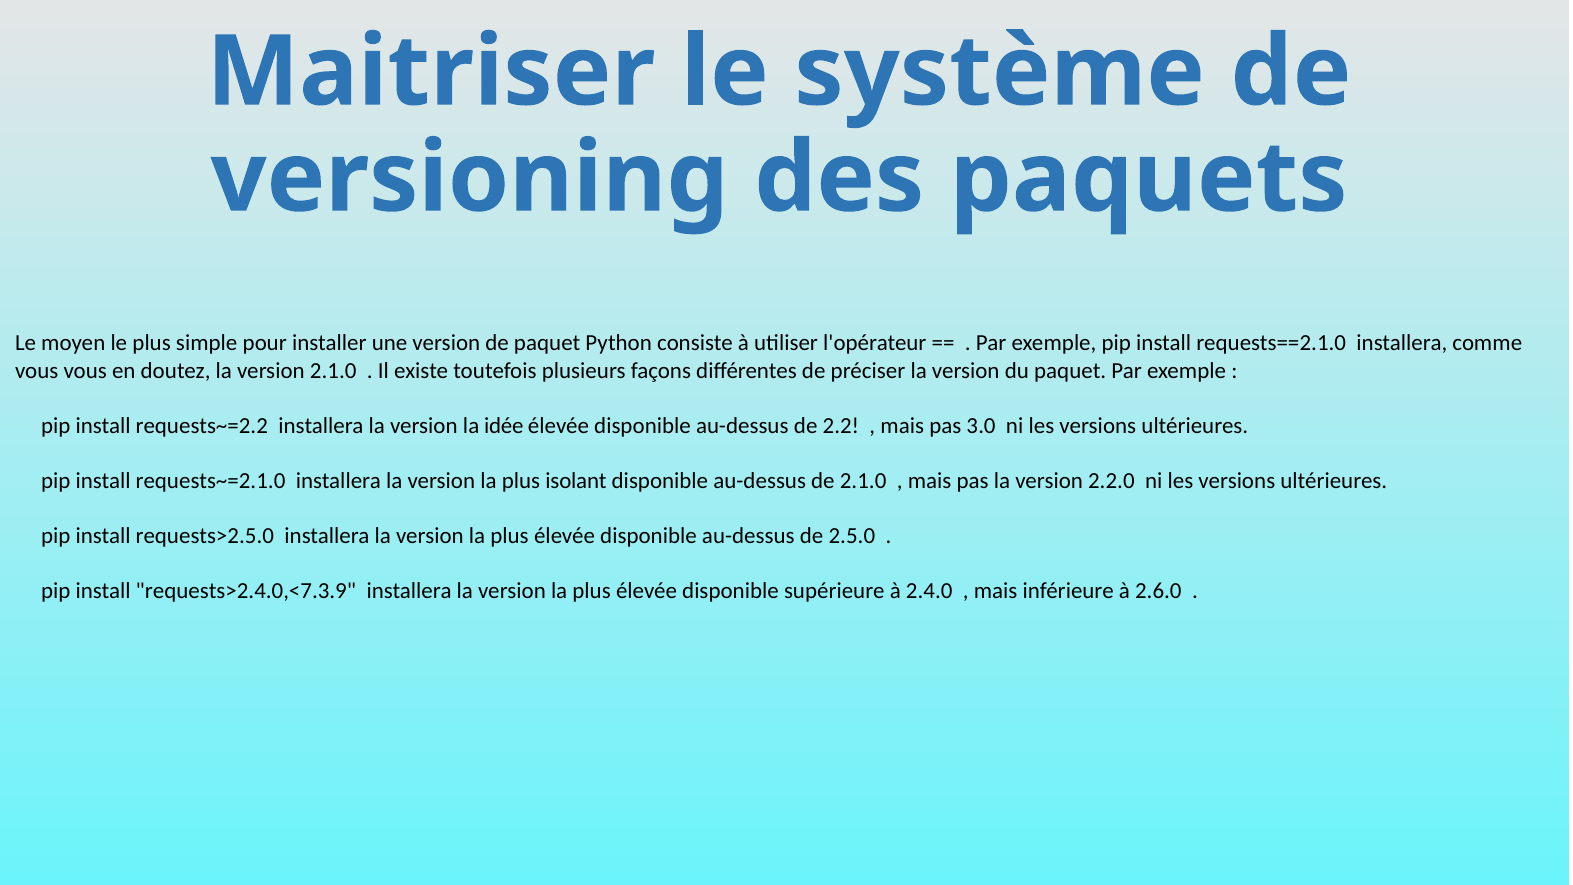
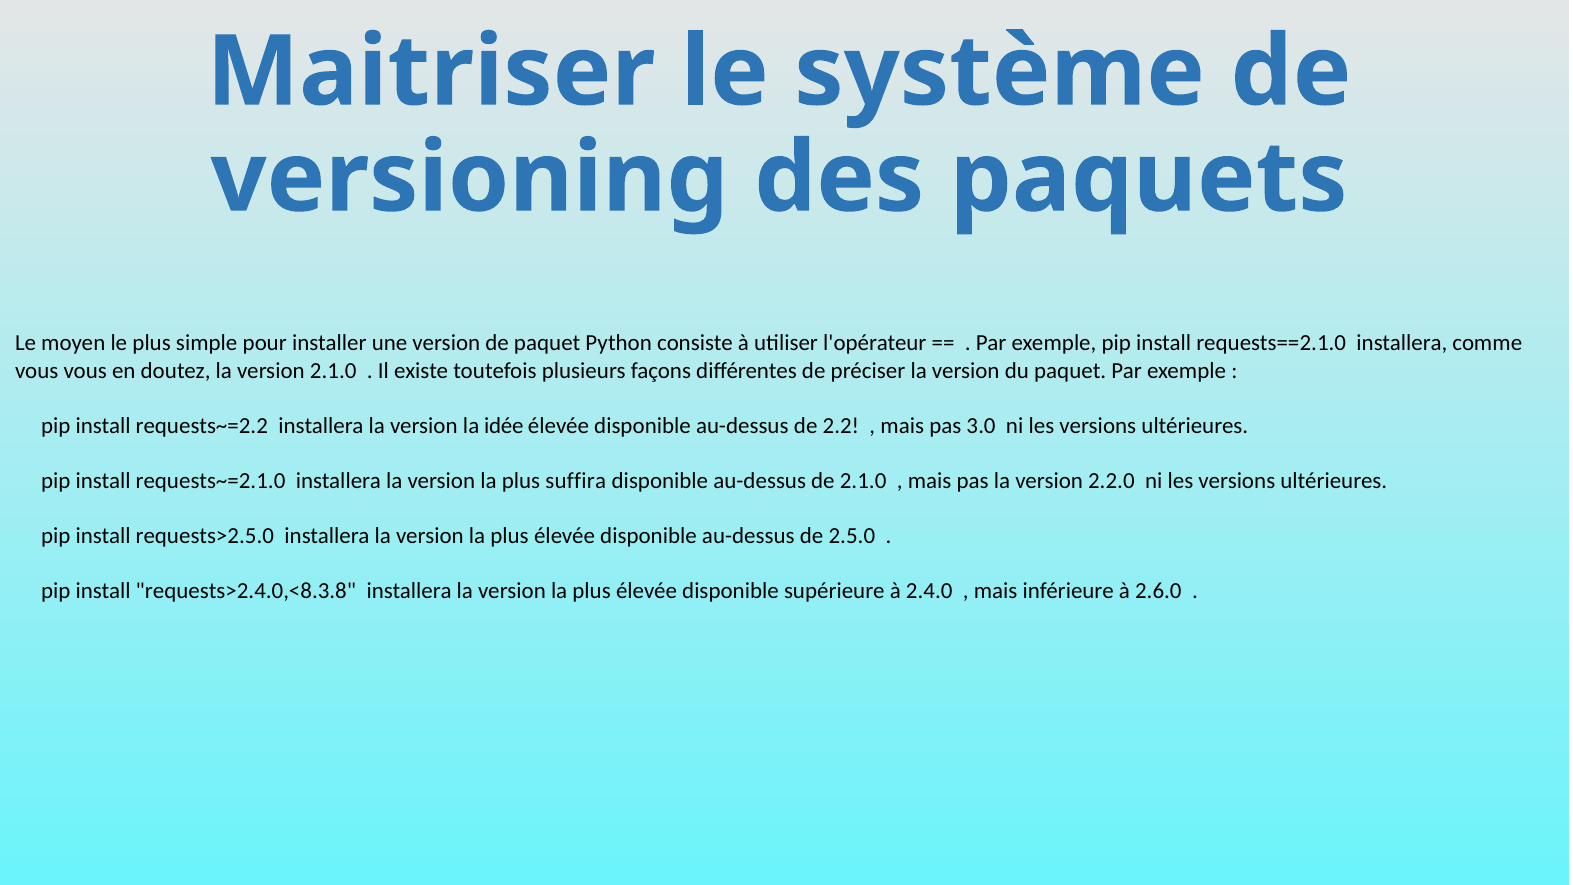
isolant: isolant -> suffira
requests>2.4.0,<7.3.9: requests>2.4.0,<7.3.9 -> requests>2.4.0,<8.3.8
